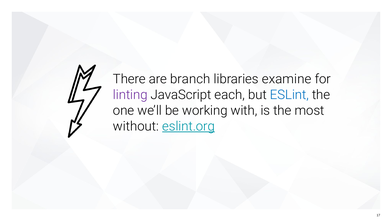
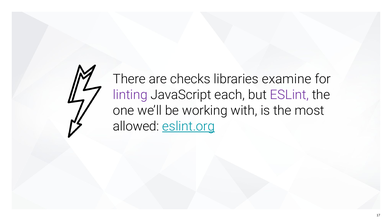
branch: branch -> checks
ESLint colour: blue -> purple
without: without -> allowed
